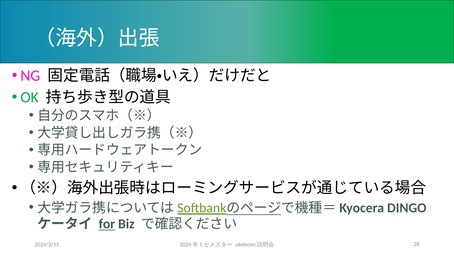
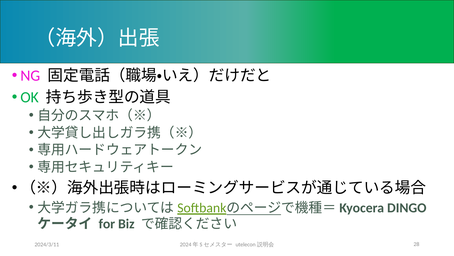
for underline: present -> none
